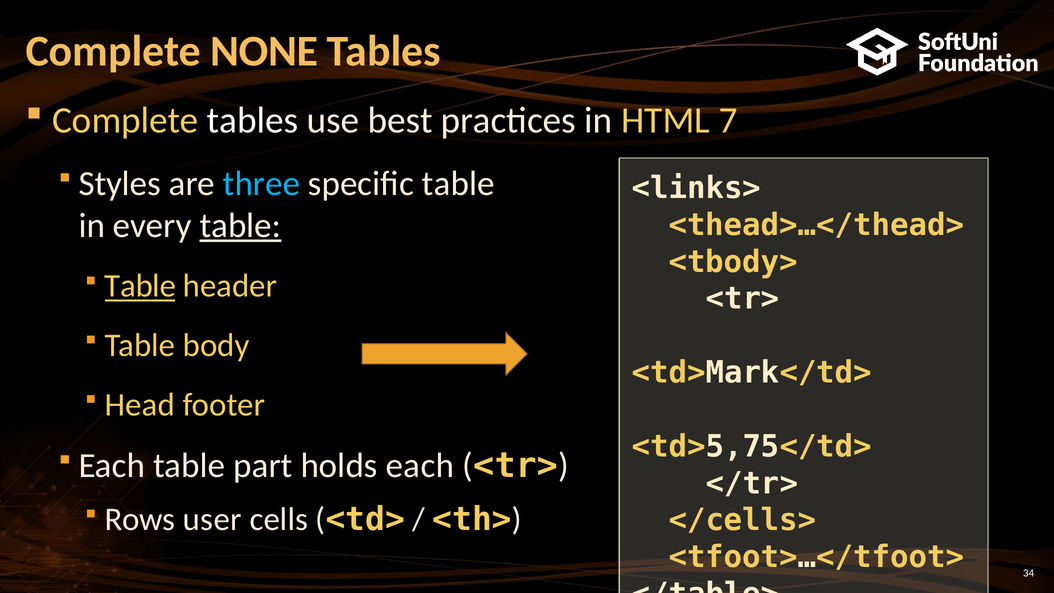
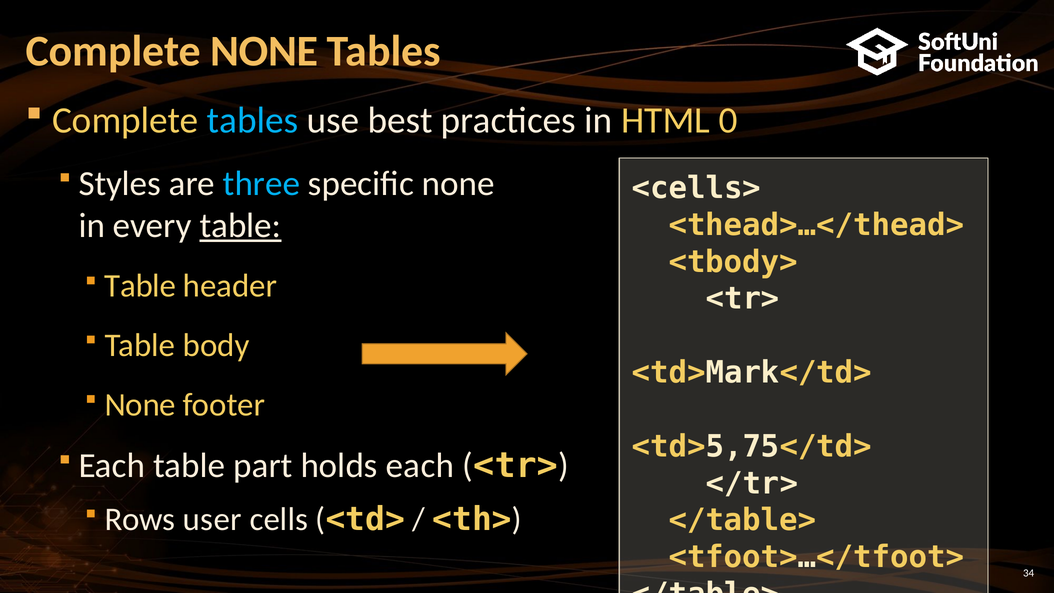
tables at (252, 120) colour: white -> light blue
7: 7 -> 0
specific table: table -> none
<links>: <links> -> <cells>
Table at (140, 286) underline: present -> none
Head at (140, 405): Head -> None
</cells> at (742, 520): </cells> -> </table>
